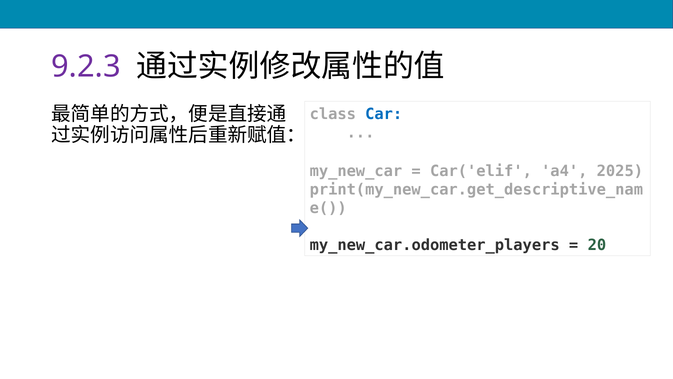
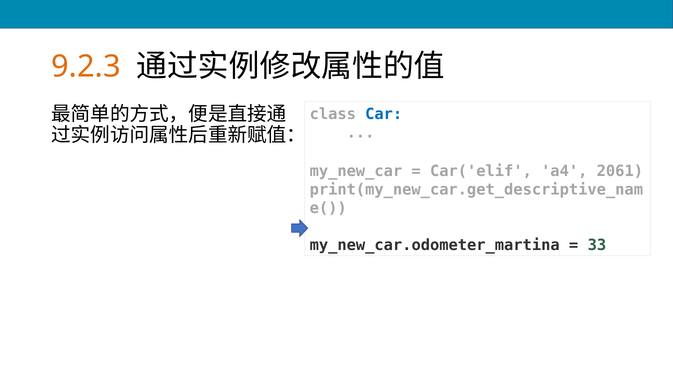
9.2.3 colour: purple -> orange
2025: 2025 -> 2061
my_new_car.odometer_players: my_new_car.odometer_players -> my_new_car.odometer_martina
20: 20 -> 33
